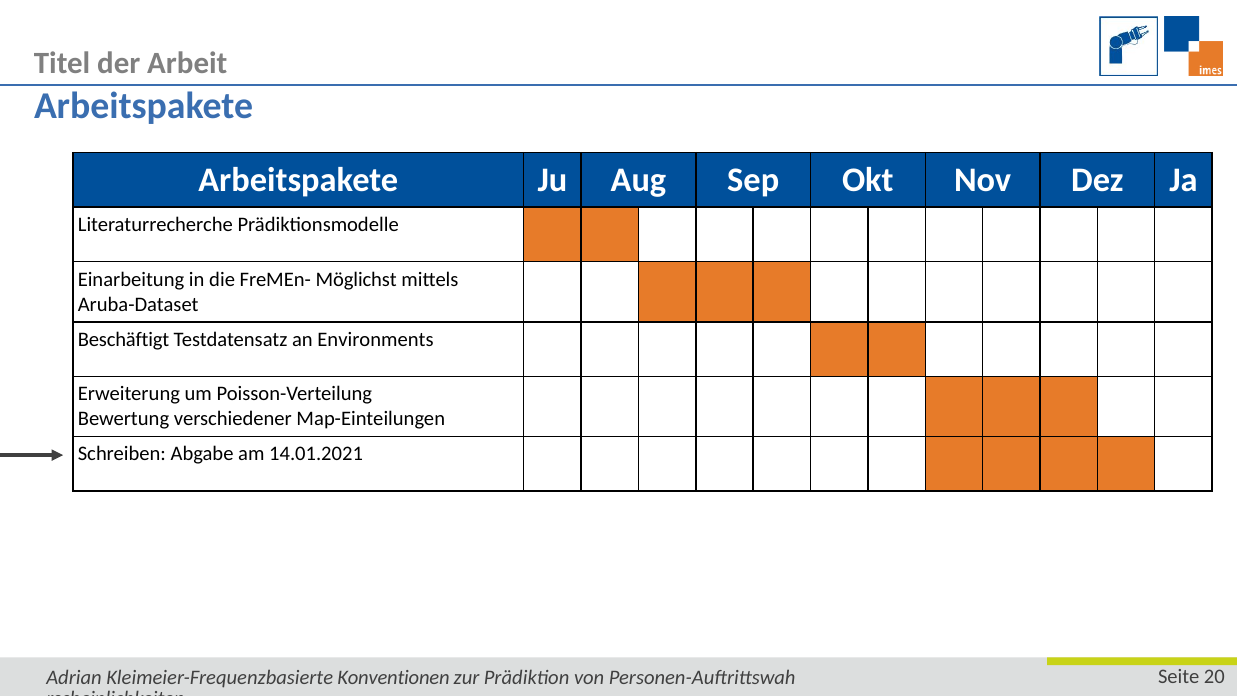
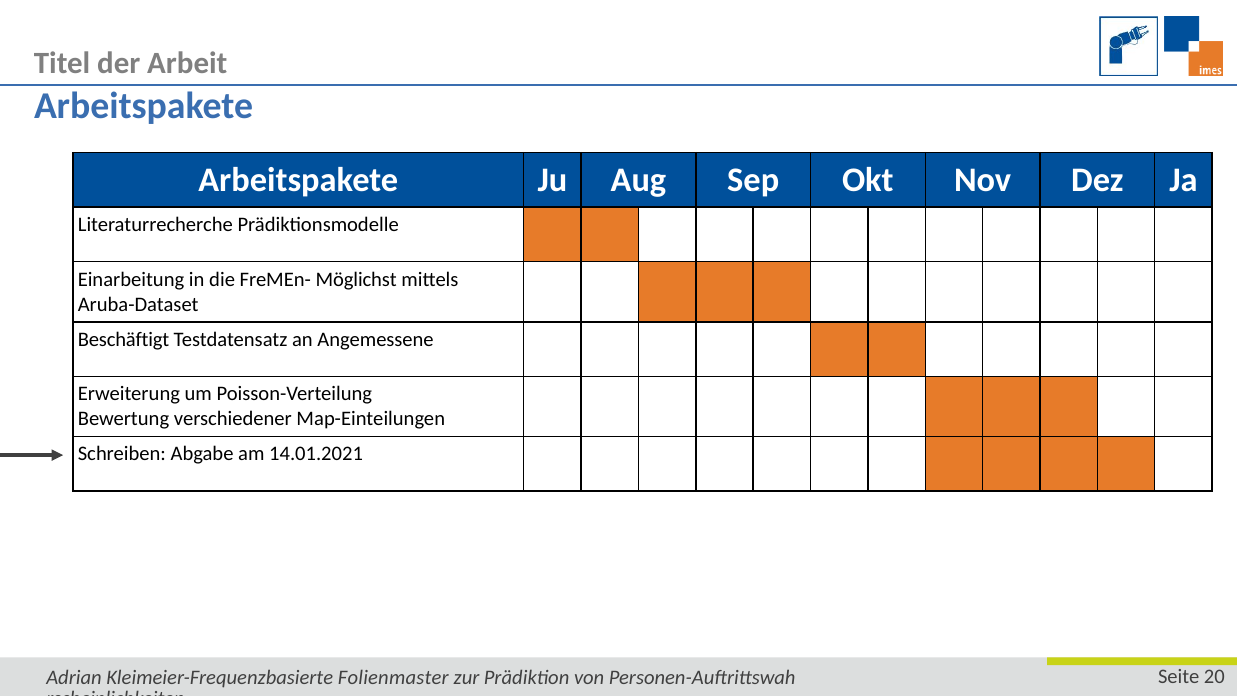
Environments: Environments -> Angemessene
Konventionen: Konventionen -> Folienmaster
